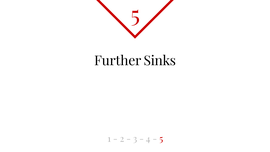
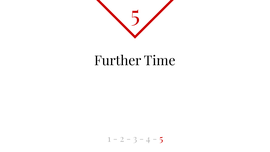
Sinks: Sinks -> Time
